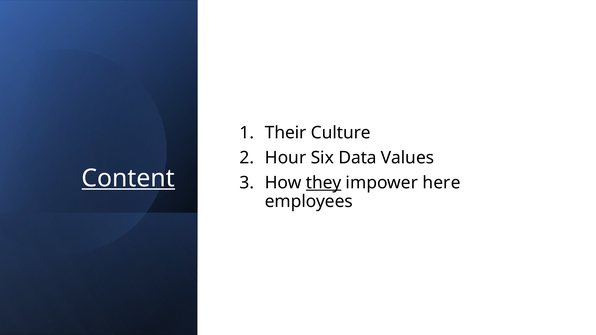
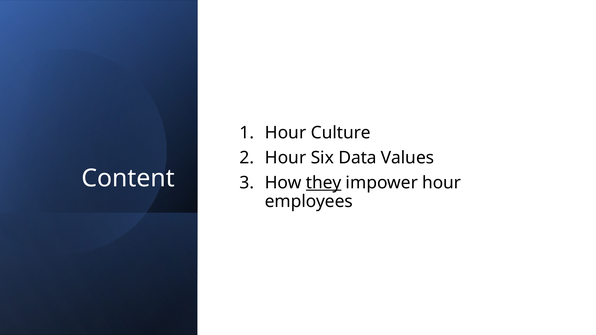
Their at (286, 133): Their -> Hour
Content underline: present -> none
impower here: here -> hour
